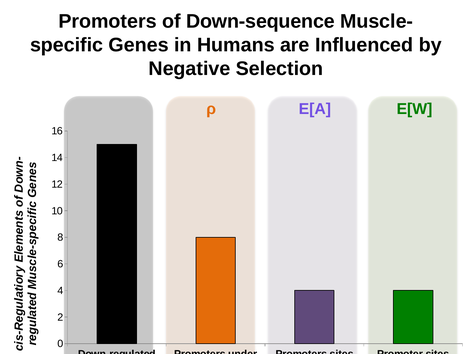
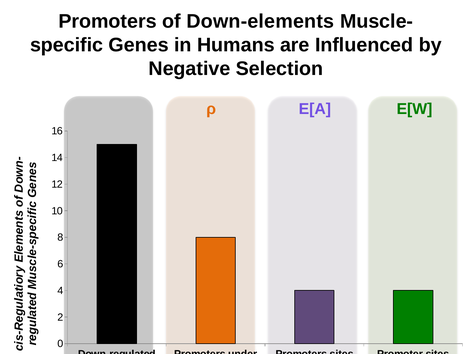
Down-sequence: Down-sequence -> Down-elements
